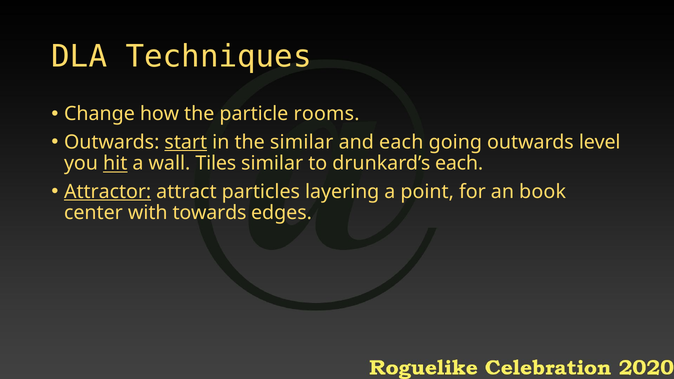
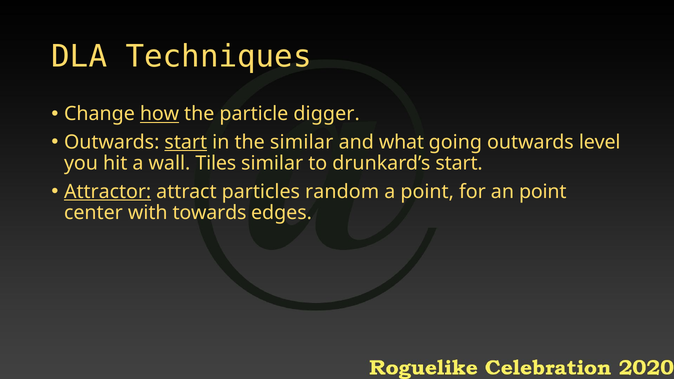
how underline: none -> present
rooms: rooms -> digger
and each: each -> what
hit underline: present -> none
drunkard’s each: each -> start
layering: layering -> random
an book: book -> point
